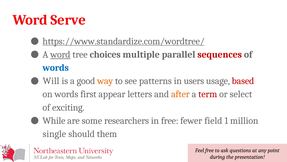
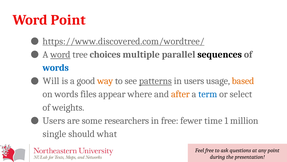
Word Serve: Serve -> Point
https://www.standardize.com/wordtree/: https://www.standardize.com/wordtree/ -> https://www.discovered.com/wordtree/
sequences colour: red -> black
patterns underline: none -> present
based colour: red -> orange
first: first -> files
letters: letters -> where
term colour: red -> blue
exciting: exciting -> weights
While at (54, 120): While -> Users
field: field -> time
them: them -> what
